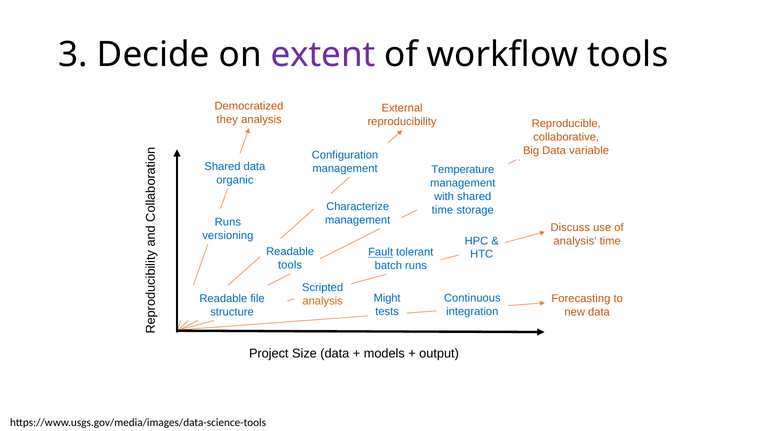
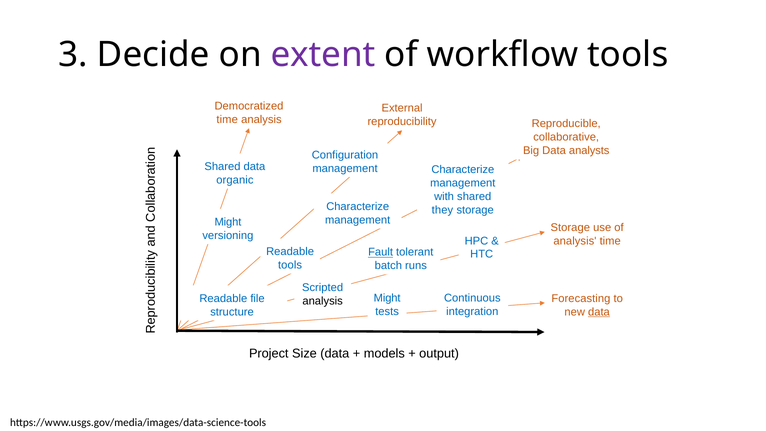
they at (227, 120): they -> time
variable: variable -> analysts
Temperature at (463, 170): Temperature -> Characterize
time at (442, 210): time -> they
Runs at (228, 222): Runs -> Might
Discuss at (570, 227): Discuss -> Storage
analysis at (323, 301) colour: orange -> black
data at (599, 312) underline: none -> present
